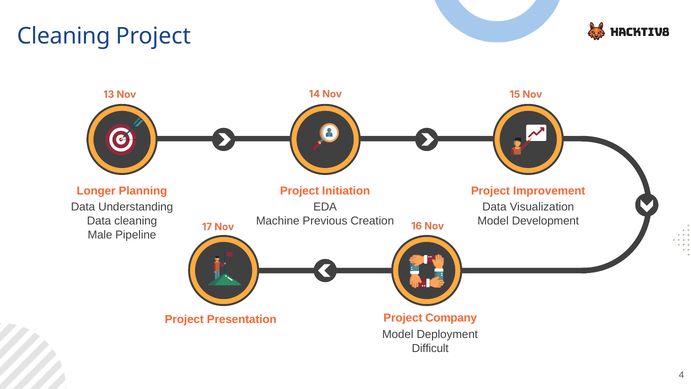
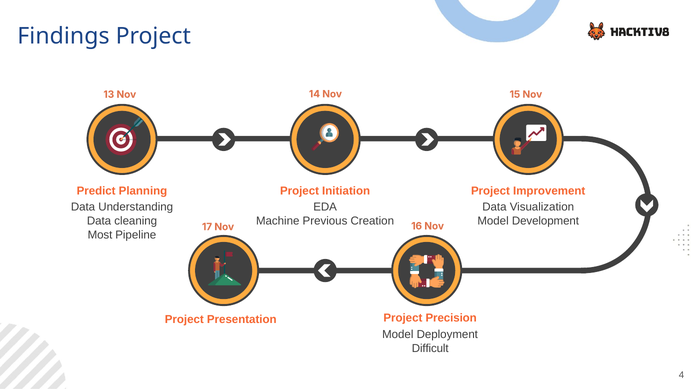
Cleaning at (64, 36): Cleaning -> Findings
Longer: Longer -> Predict
Male: Male -> Most
Company: Company -> Precision
